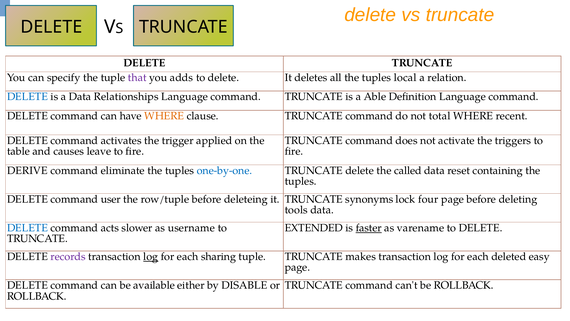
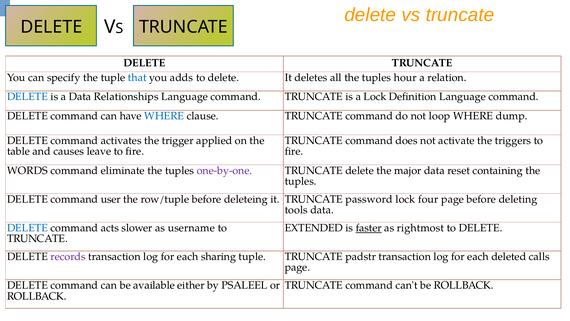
that colour: purple -> blue
local: local -> hour
a Able: Able -> Lock
WHERE at (164, 116) colour: orange -> blue
total: total -> loop
recent: recent -> dump
DERIVE: DERIVE -> WORDS
one-by-one colour: blue -> purple
called: called -> major
synonyms: synonyms -> password
varename: varename -> rightmost
log at (151, 256) underline: present -> none
makes: makes -> padstr
easy: easy -> calls
DISABLE: DISABLE -> PSALEEL
